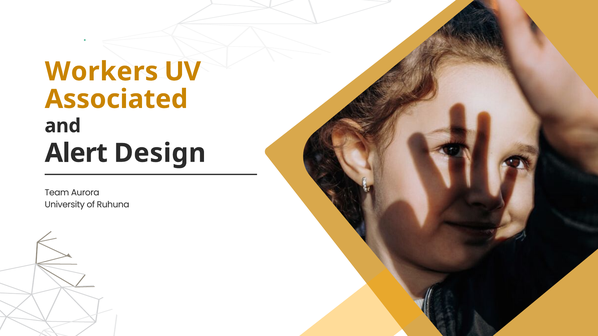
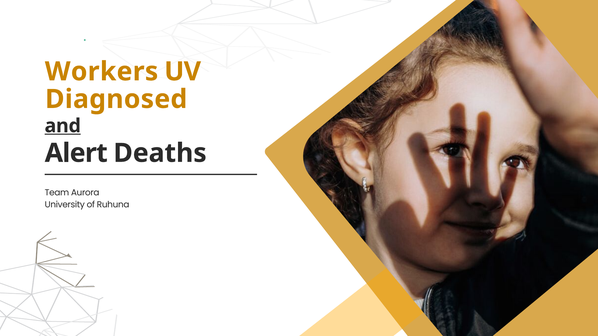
Associated: Associated -> Diagnosed
and underline: none -> present
Design: Design -> Deaths
